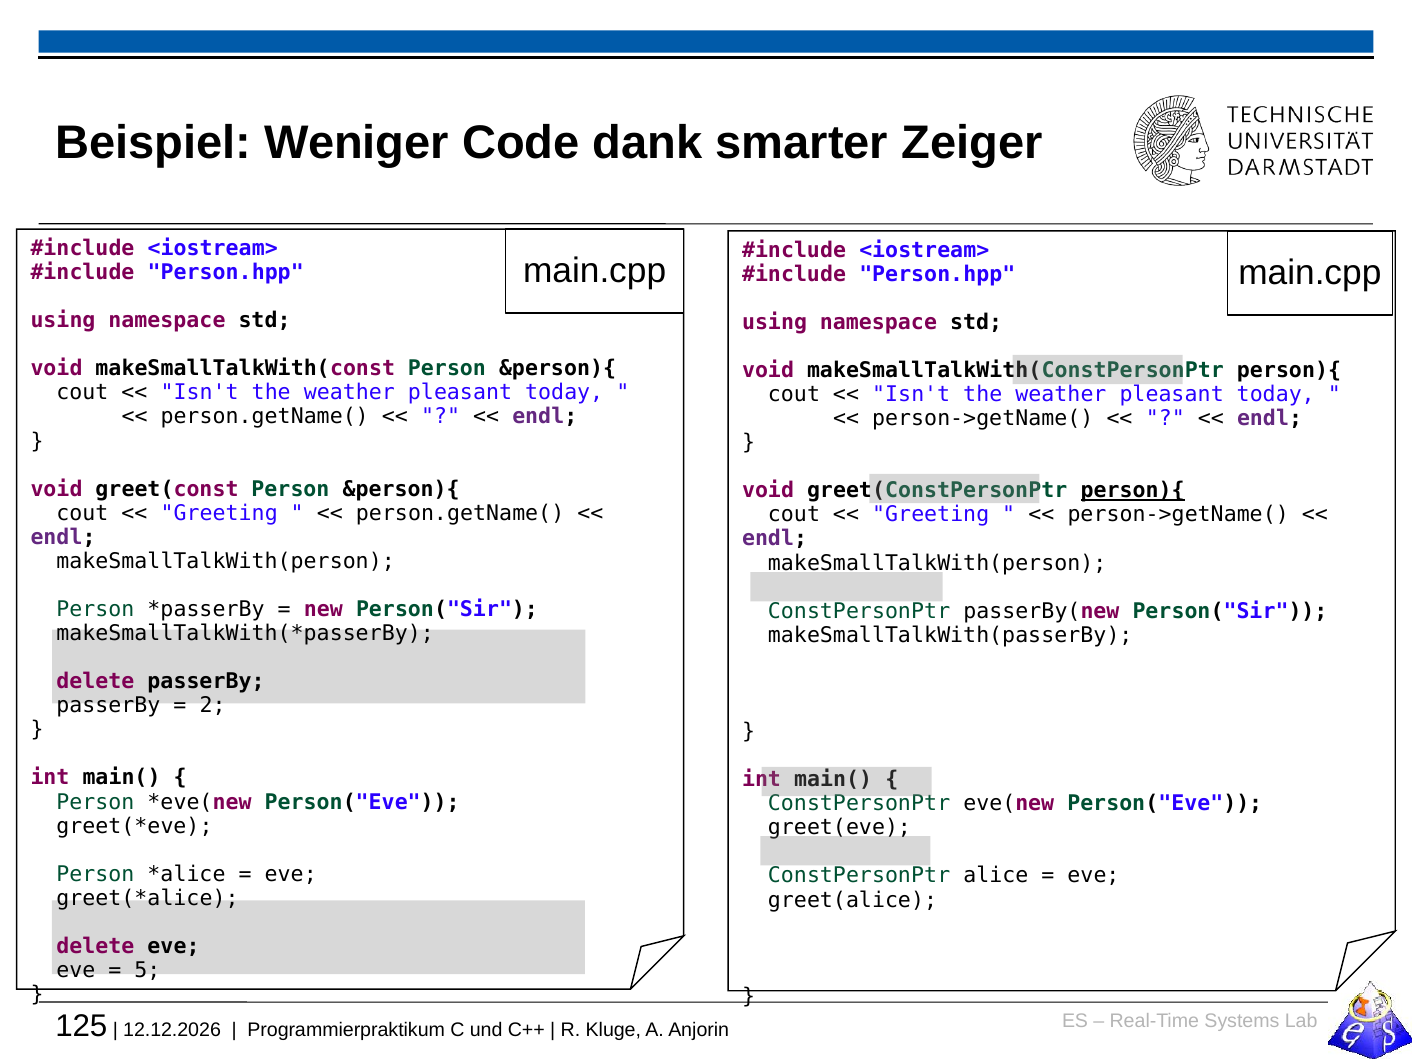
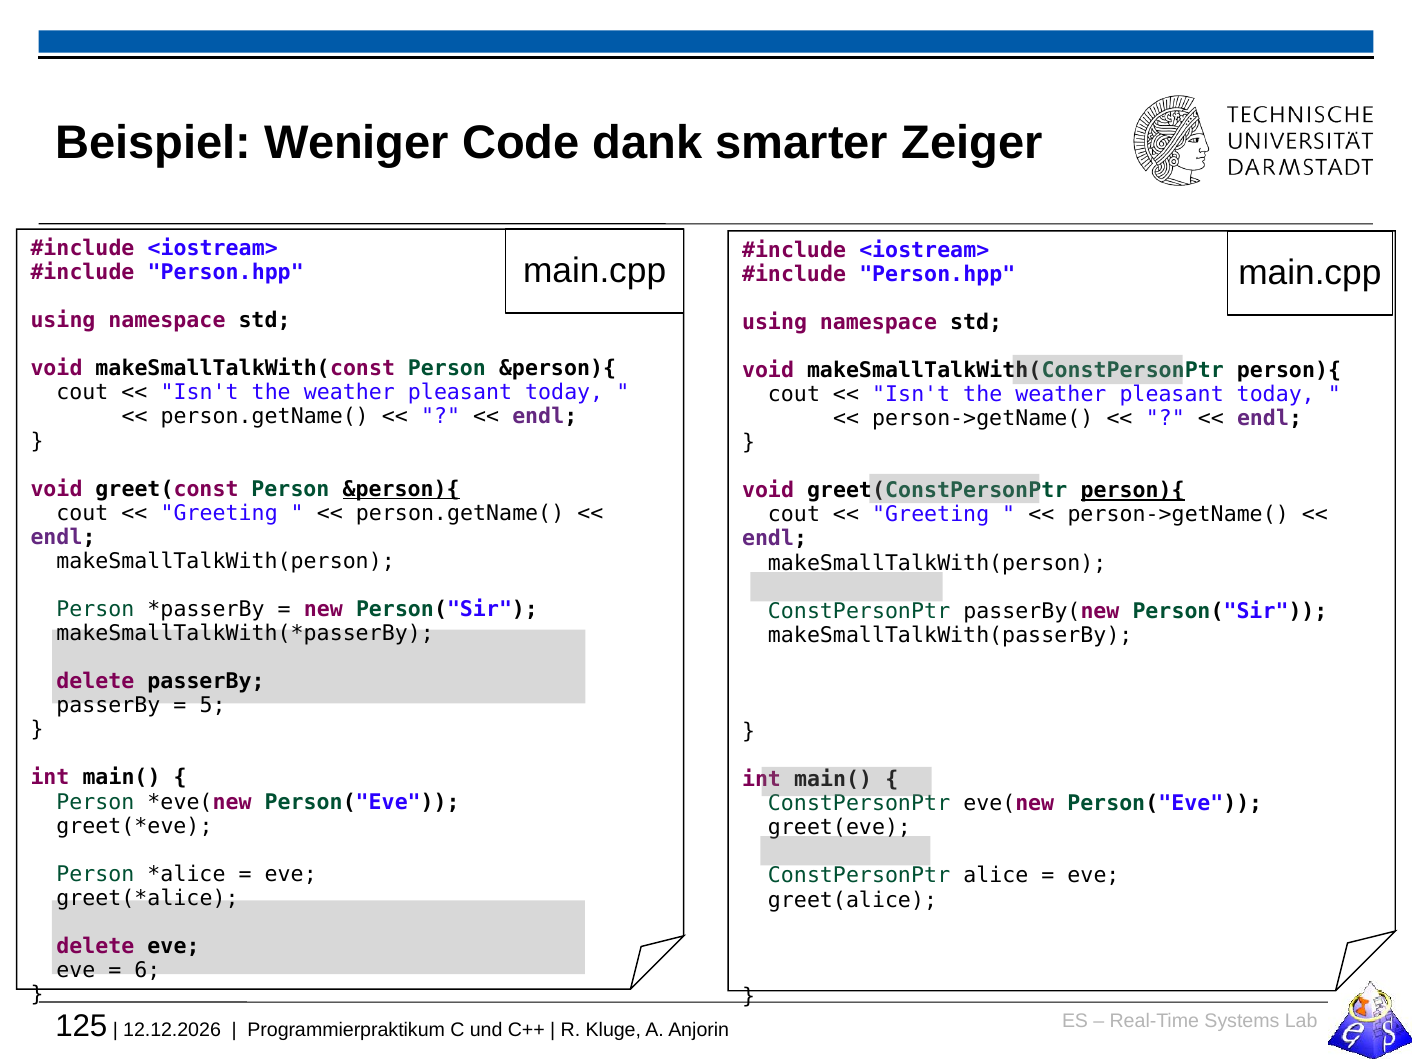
&person){ at (401, 489) underline: none -> present
2: 2 -> 5
5: 5 -> 6
